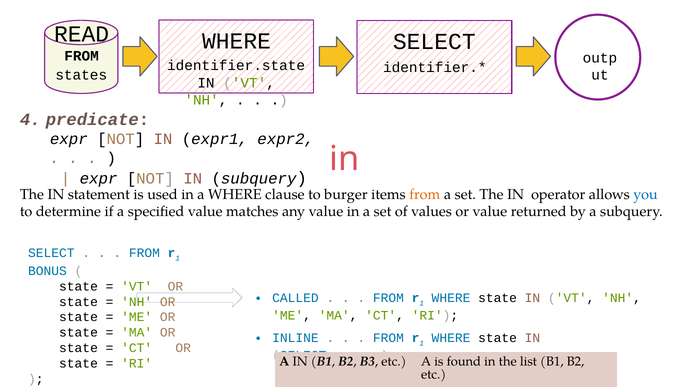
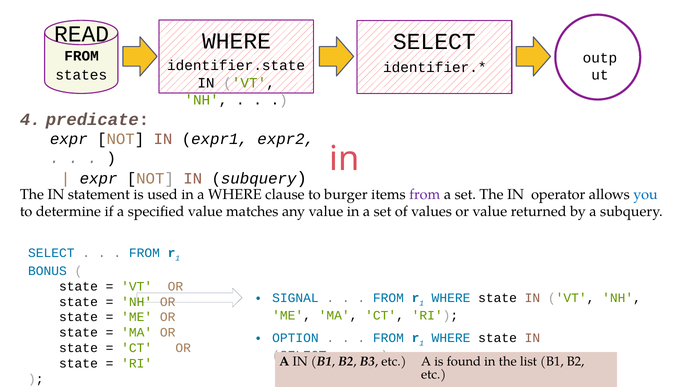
from at (425, 195) colour: orange -> purple
CALLED: CALLED -> SIGNAL
INLINE: INLINE -> OPTION
